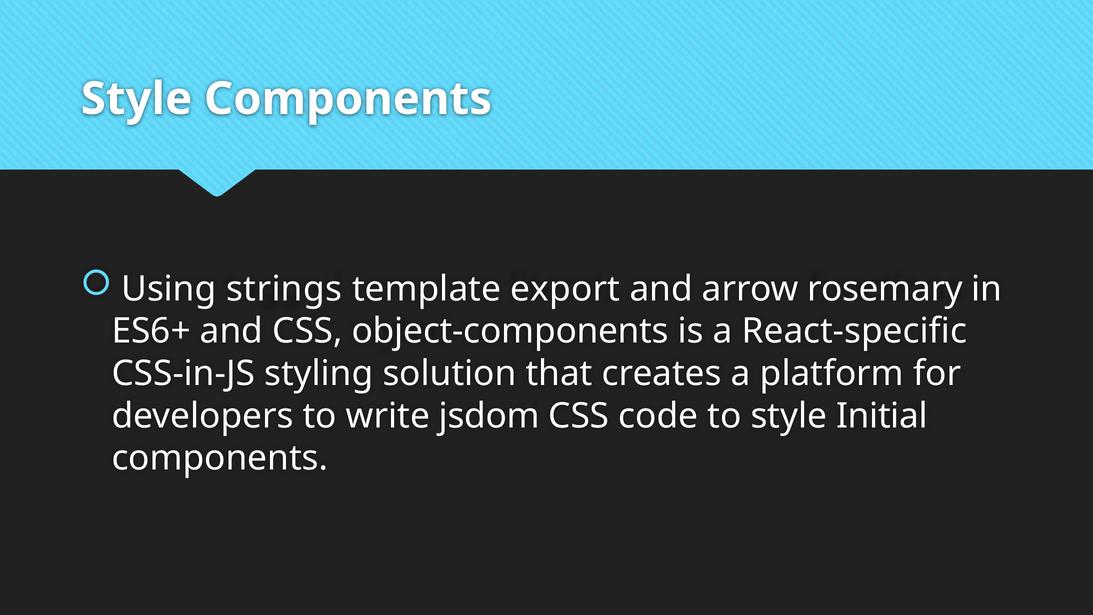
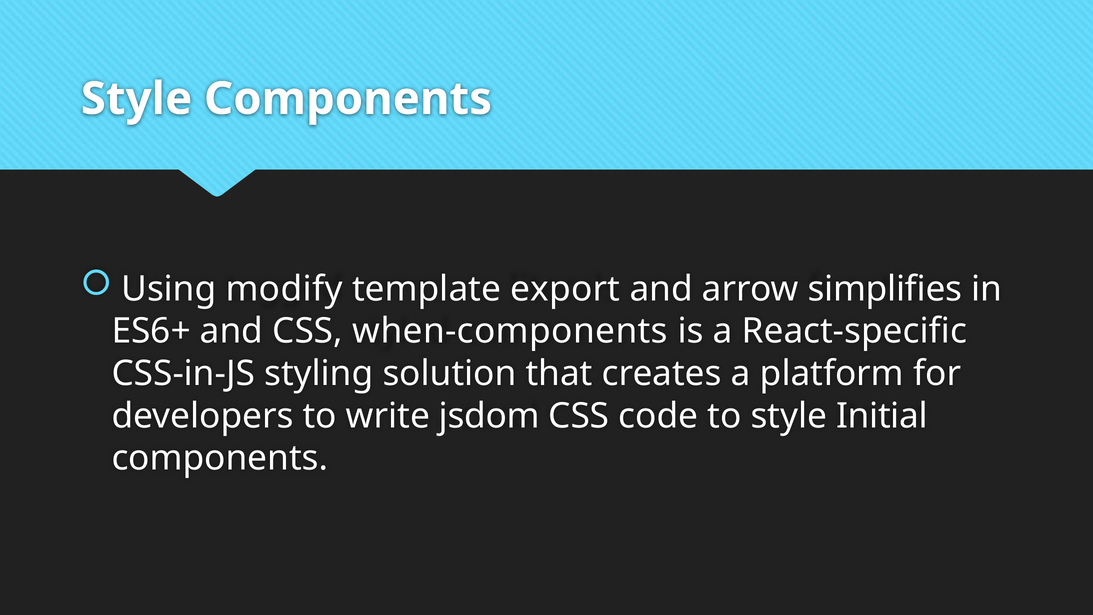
strings: strings -> modify
rosemary: rosemary -> simplifies
object-components: object-components -> when-components
